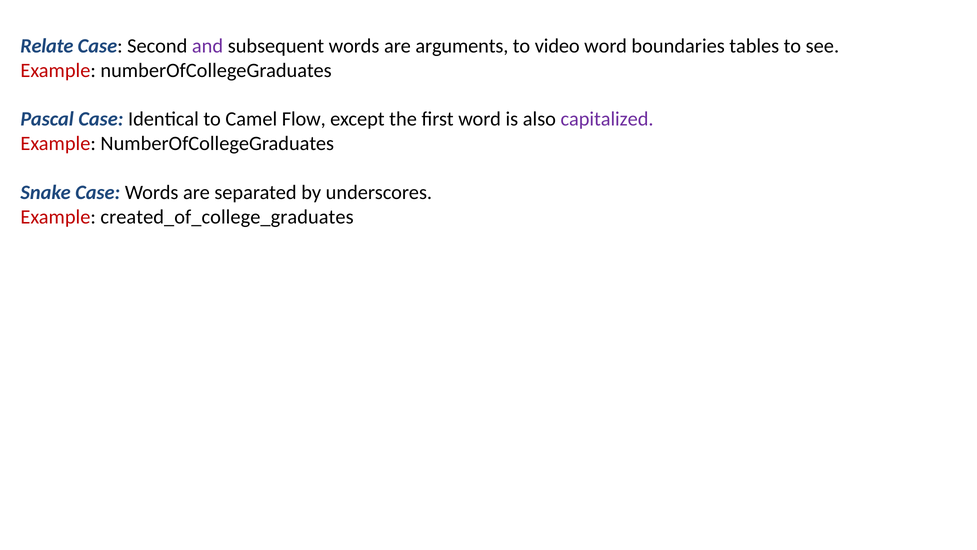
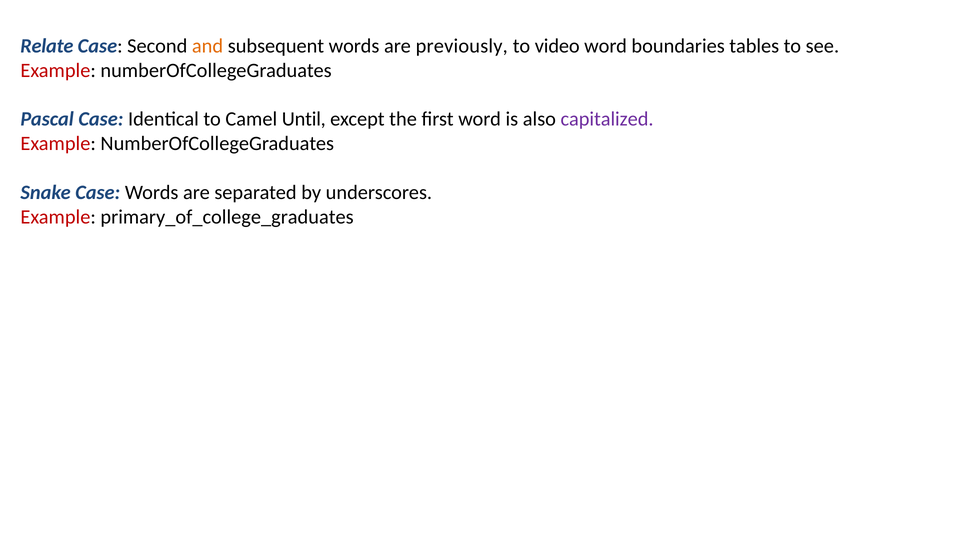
and colour: purple -> orange
arguments: arguments -> previously
Flow: Flow -> Until
created_of_college_graduates: created_of_college_graduates -> primary_of_college_graduates
